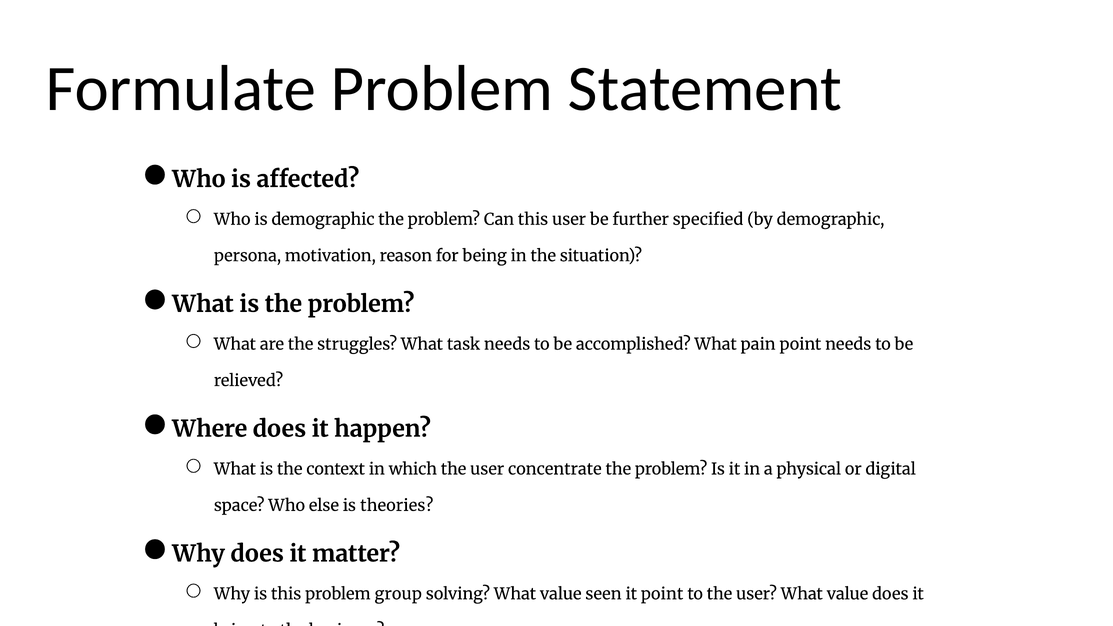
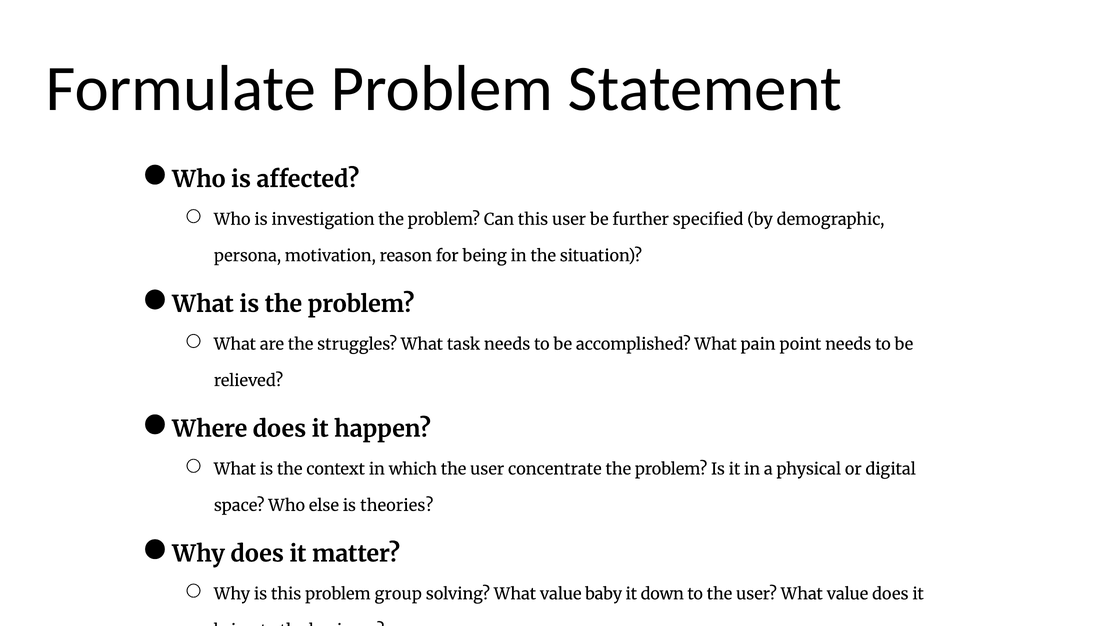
is demographic: demographic -> investigation
seen: seen -> baby
it point: point -> down
